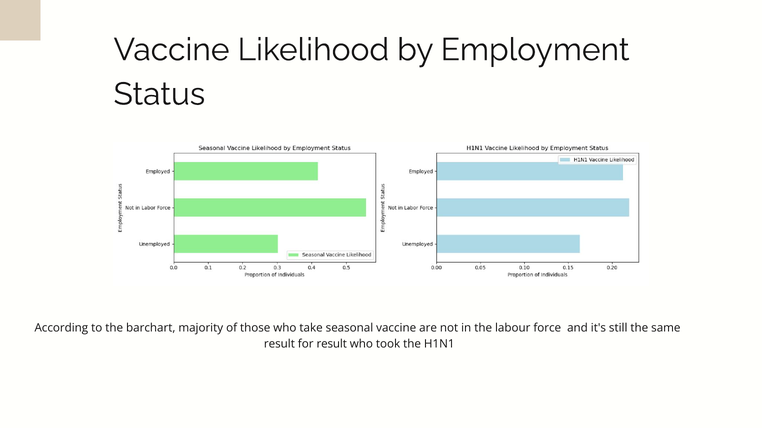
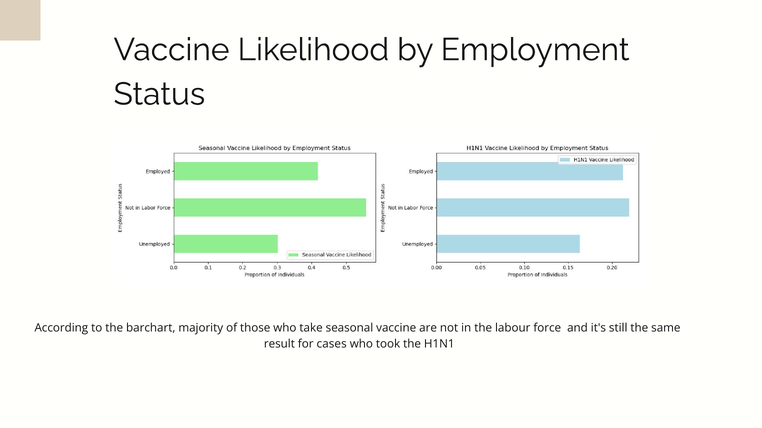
for result: result -> cases
